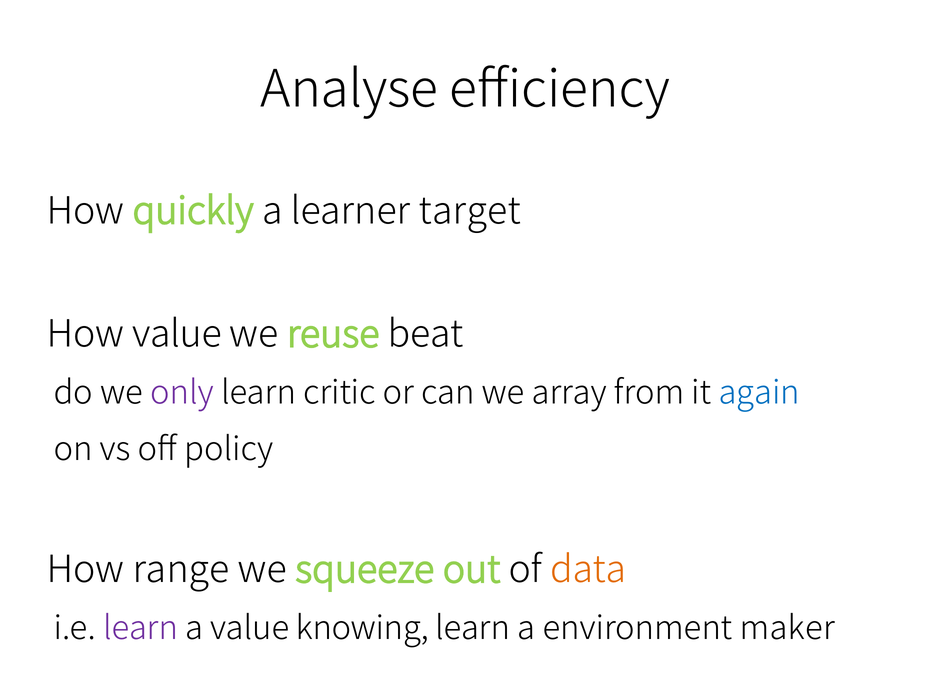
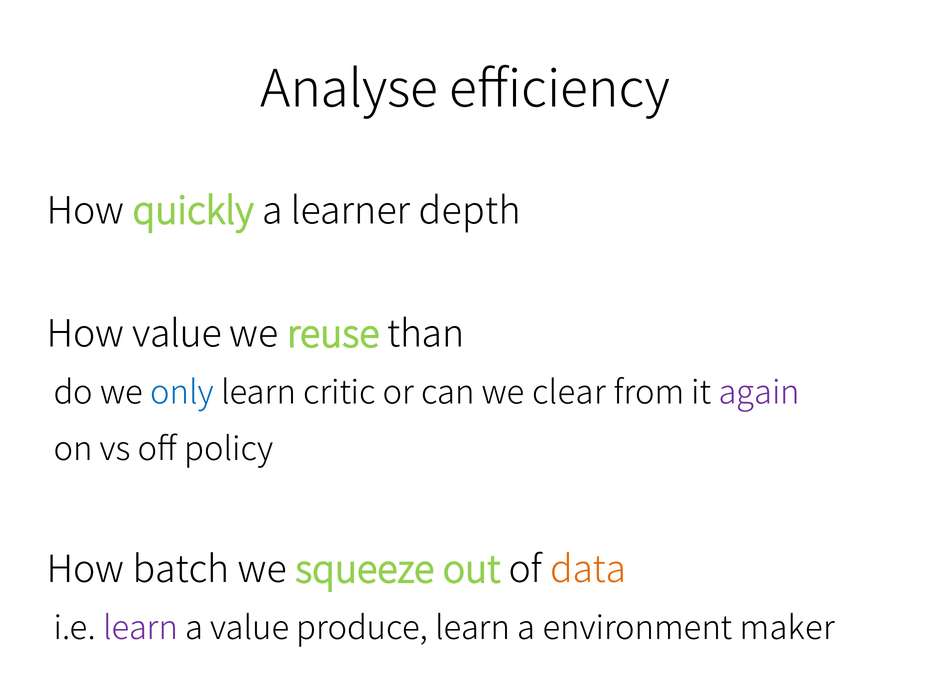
target: target -> depth
beat: beat -> than
only colour: purple -> blue
array: array -> clear
again colour: blue -> purple
range: range -> batch
knowing: knowing -> produce
